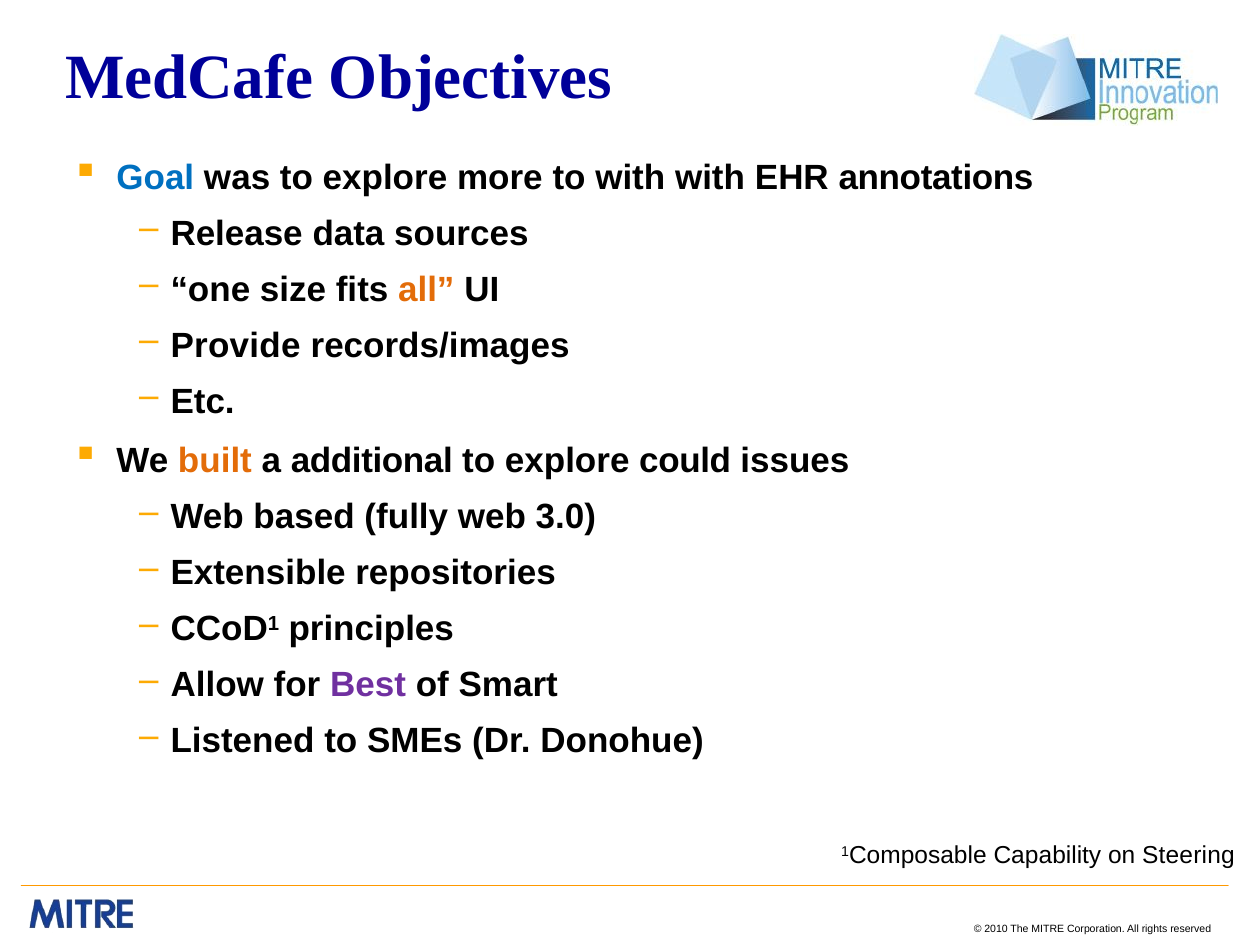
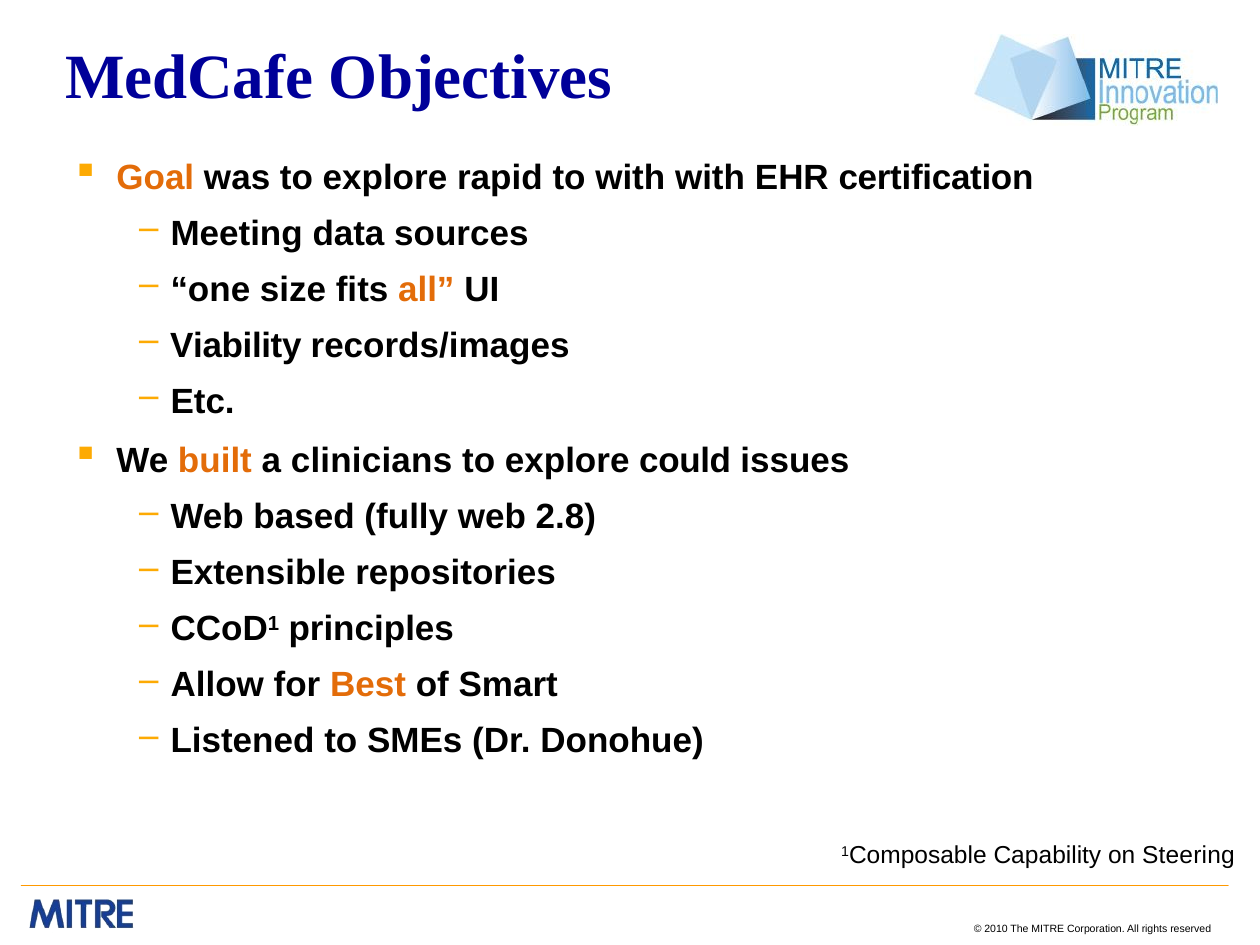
Goal colour: blue -> orange
more: more -> rapid
annotations: annotations -> certification
Release: Release -> Meeting
Provide: Provide -> Viability
additional: additional -> clinicians
3.0: 3.0 -> 2.8
Best colour: purple -> orange
